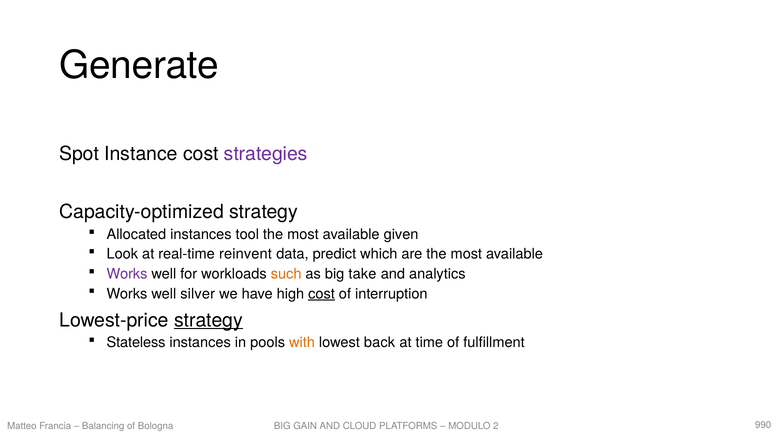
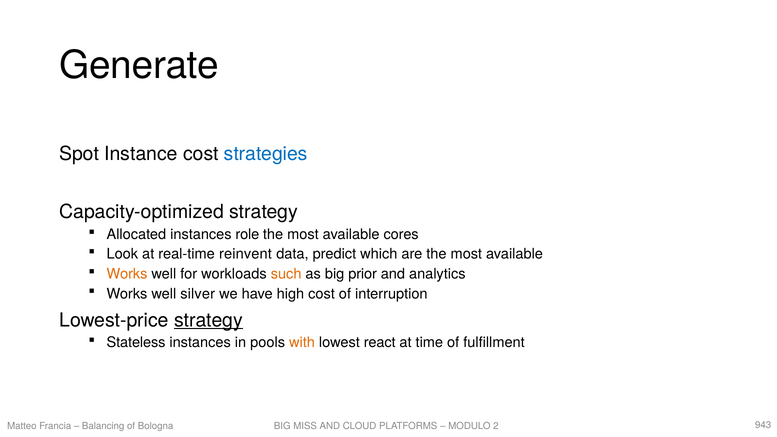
strategies colour: purple -> blue
tool: tool -> role
given: given -> cores
Works at (127, 274) colour: purple -> orange
take: take -> prior
cost at (322, 294) underline: present -> none
back: back -> react
GAIN: GAIN -> MISS
990: 990 -> 943
